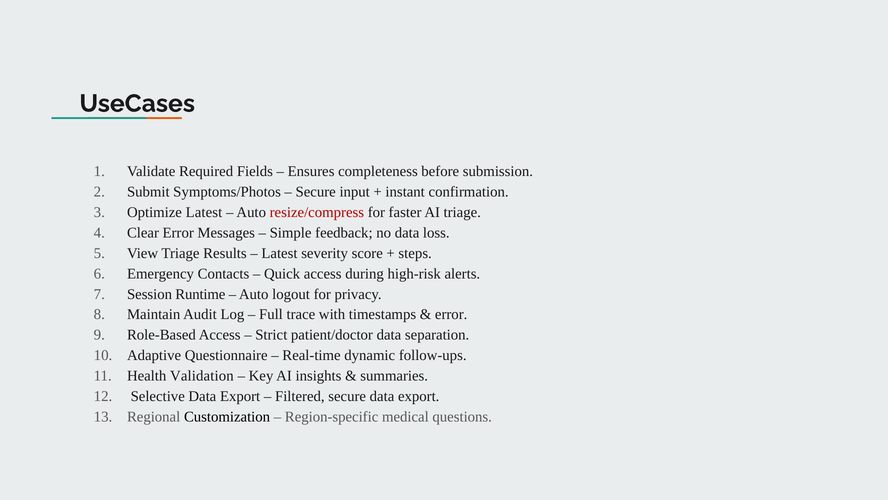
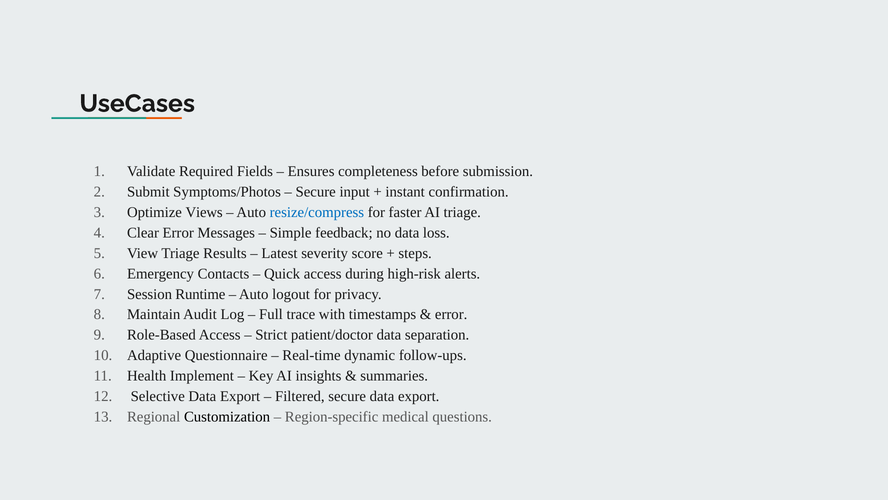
Optimize Latest: Latest -> Views
resize/compress colour: red -> blue
Validation: Validation -> Implement
